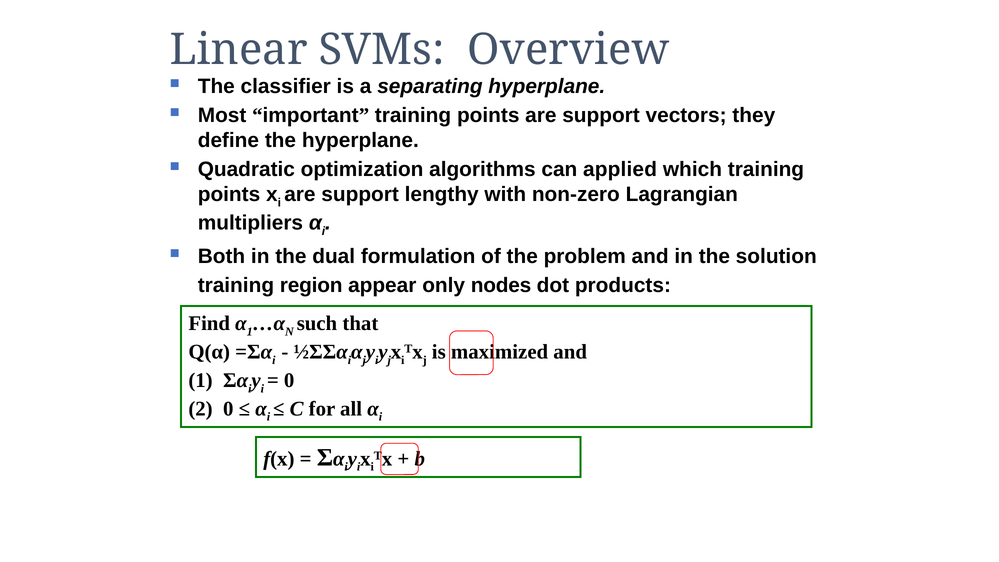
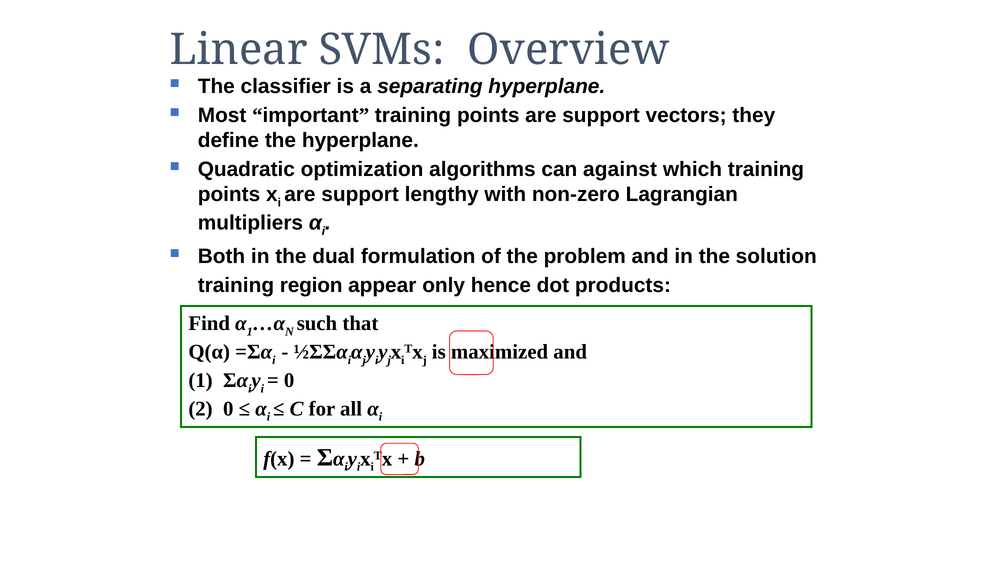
applied: applied -> against
nodes: nodes -> hence
